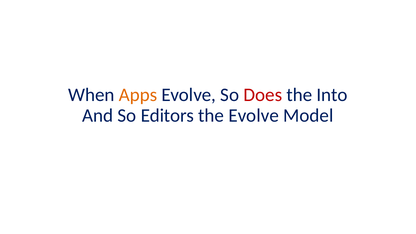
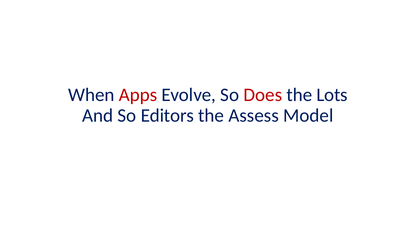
Apps colour: orange -> red
Into: Into -> Lots
the Evolve: Evolve -> Assess
